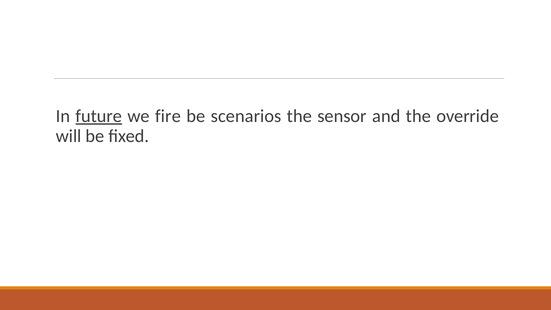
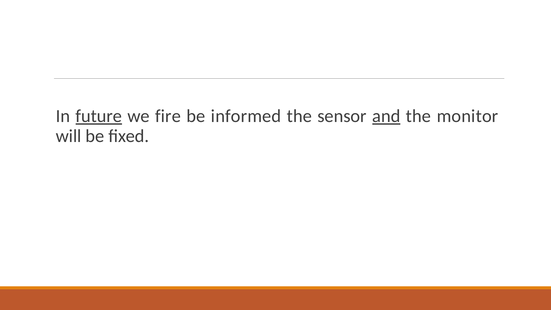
scenarios: scenarios -> informed
and underline: none -> present
override: override -> monitor
